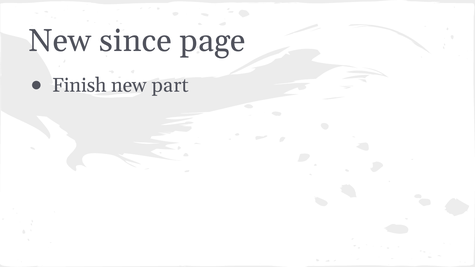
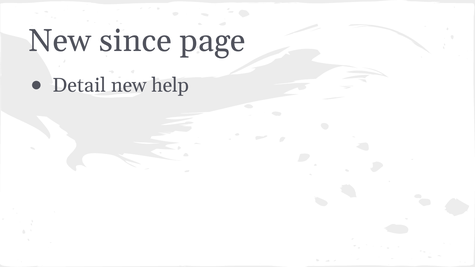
Finish: Finish -> Detail
part: part -> help
